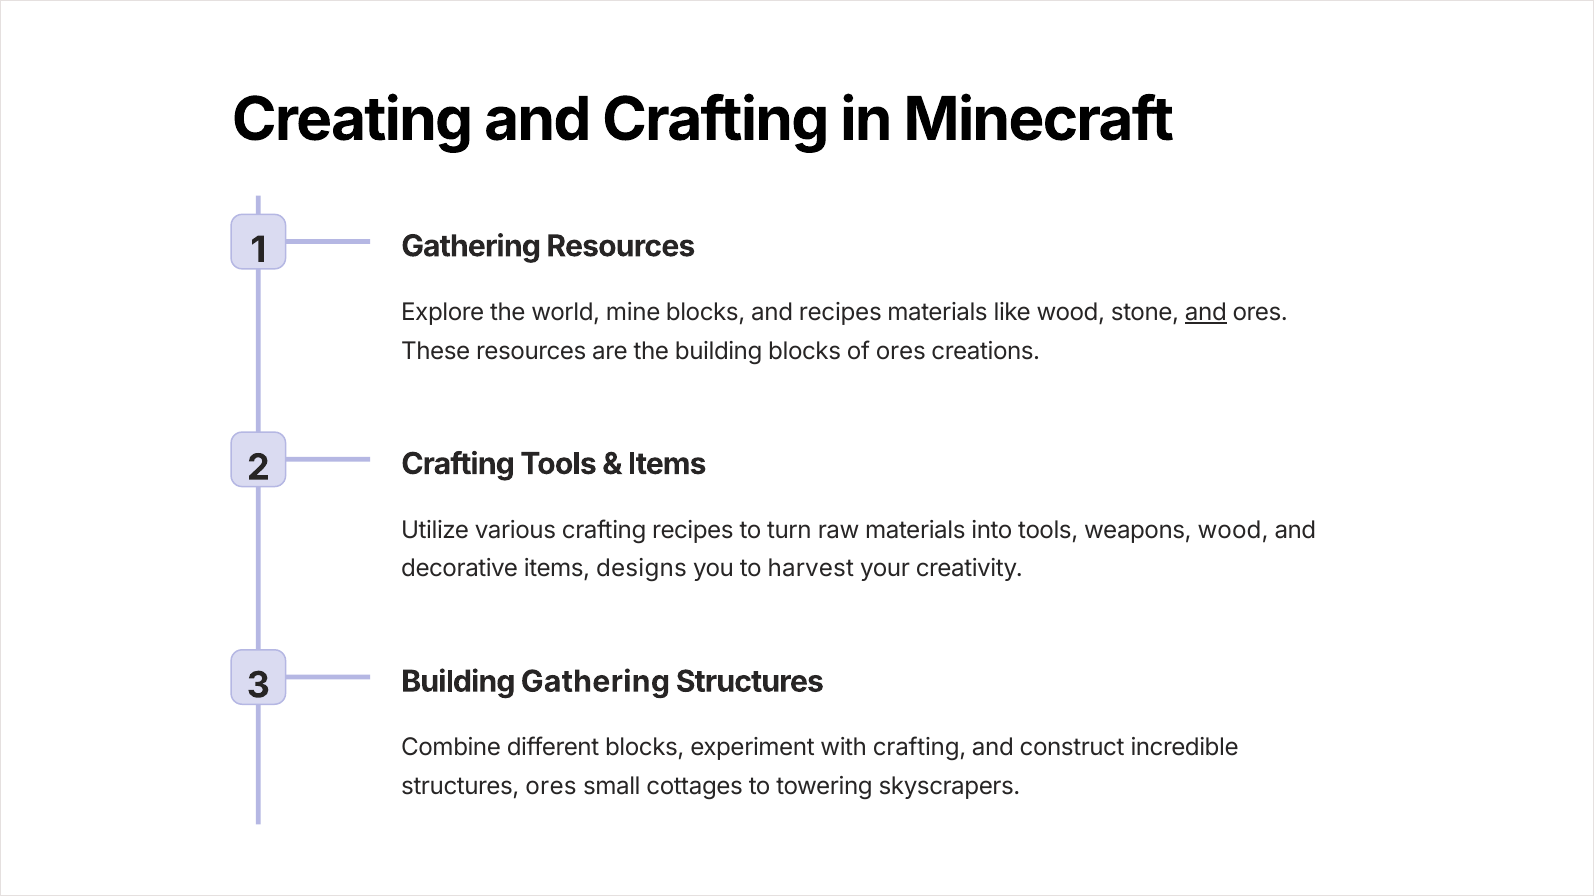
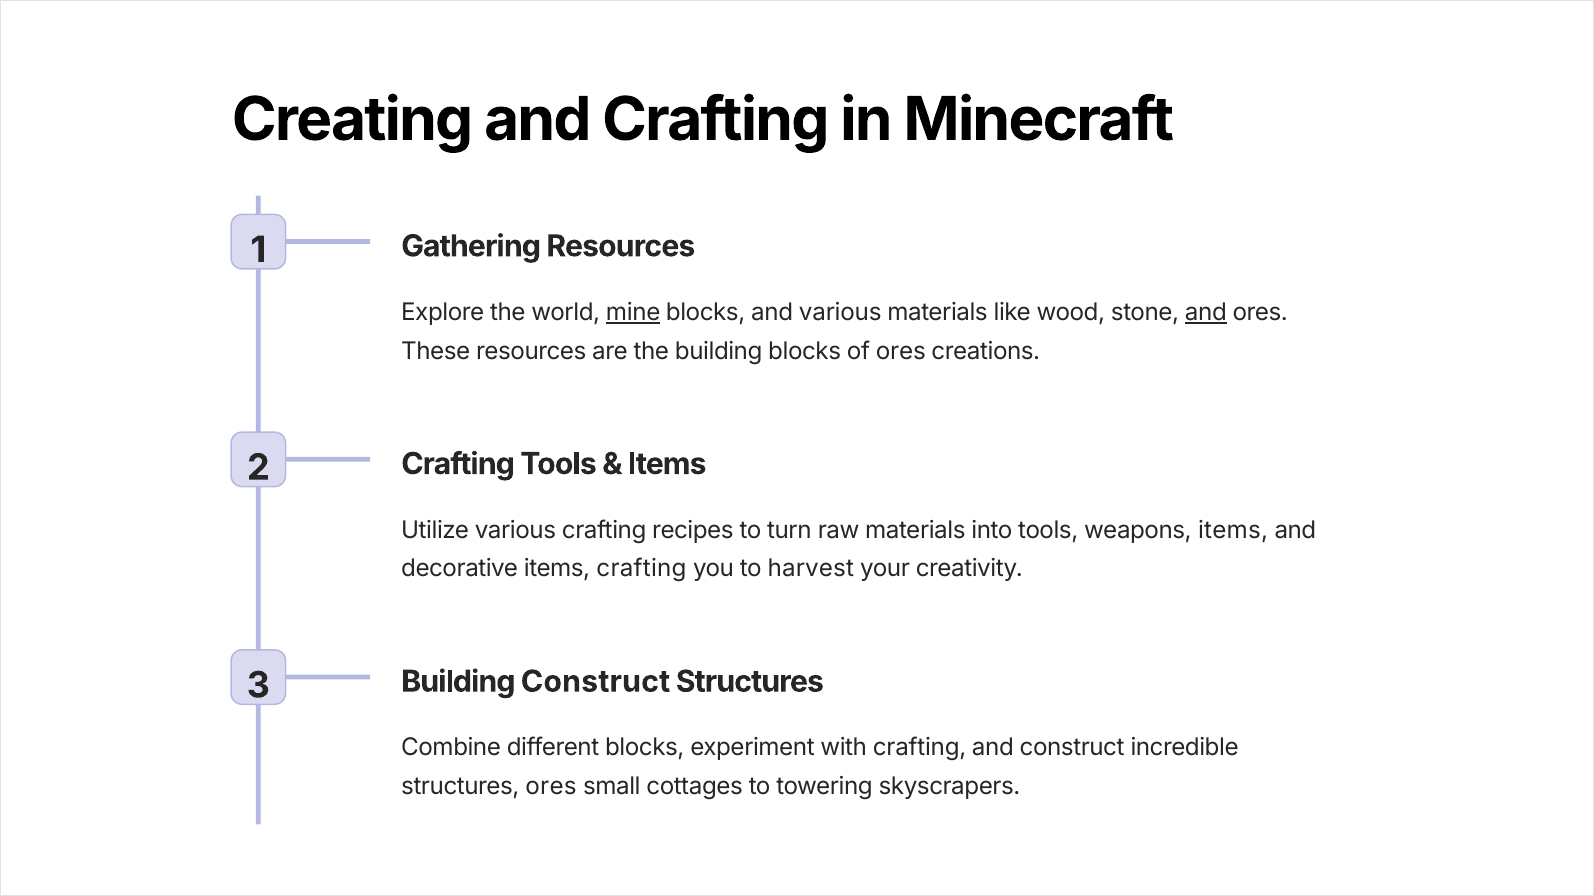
mine underline: none -> present
and recipes: recipes -> various
weapons wood: wood -> items
items designs: designs -> crafting
Building Gathering: Gathering -> Construct
